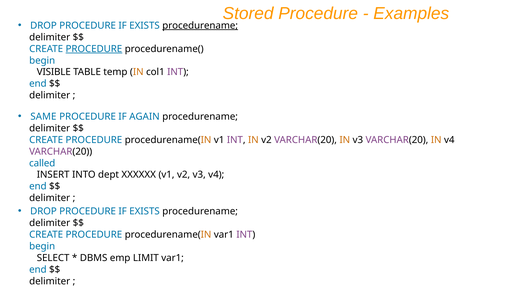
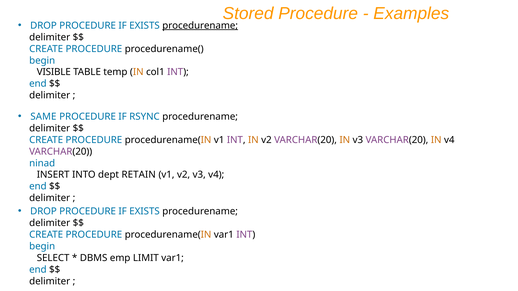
PROCEDURE at (94, 49) underline: present -> none
AGAIN: AGAIN -> RSYNC
called: called -> ninad
XXXXXX: XXXXXX -> RETAIN
